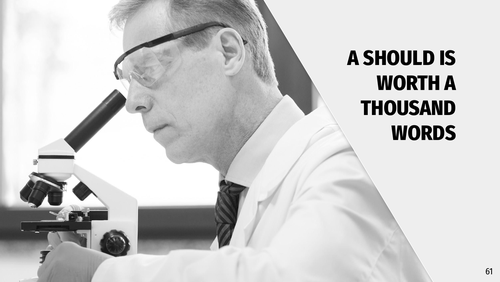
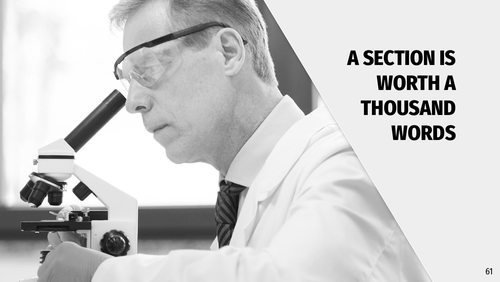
SHOULD: SHOULD -> SECTION
